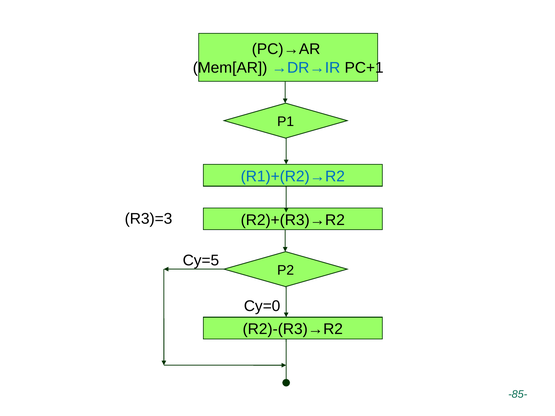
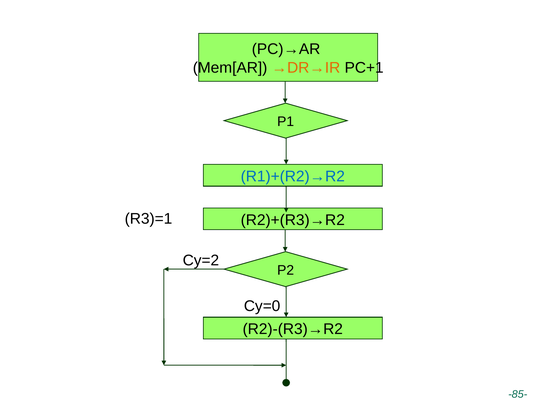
→DR→IR colour: blue -> orange
R3)=3: R3)=3 -> R3)=1
Cy=5: Cy=5 -> Cy=2
